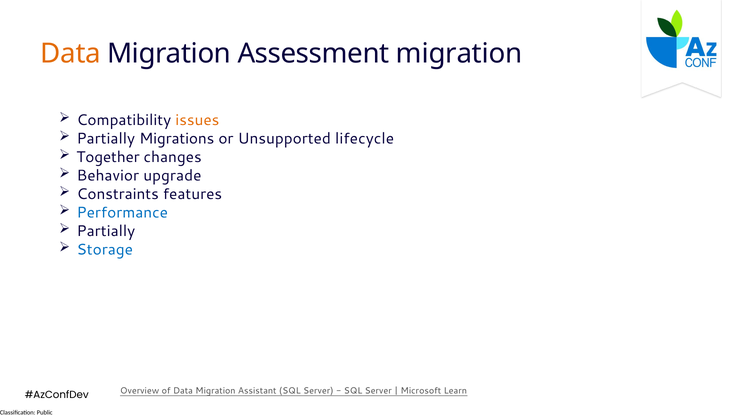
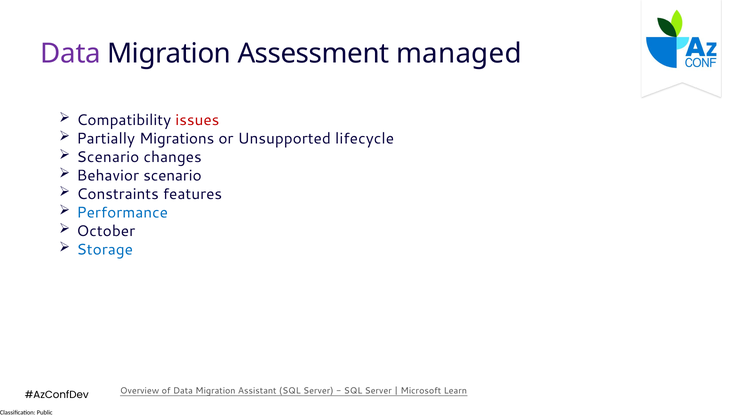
Data at (71, 54) colour: orange -> purple
Assessment migration: migration -> managed
issues colour: orange -> red
Together at (108, 157): Together -> Scenario
Behavior upgrade: upgrade -> scenario
Partially at (106, 231): Partially -> October
